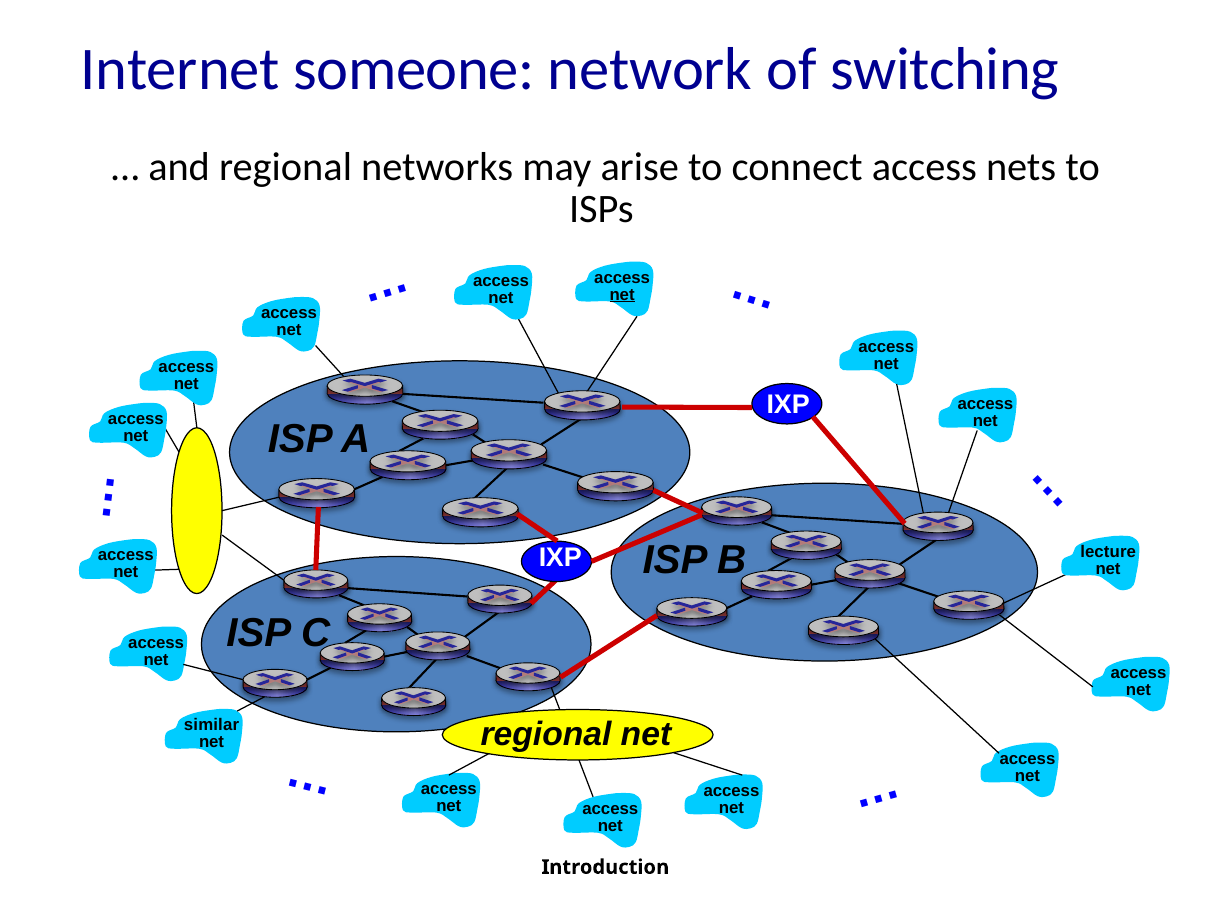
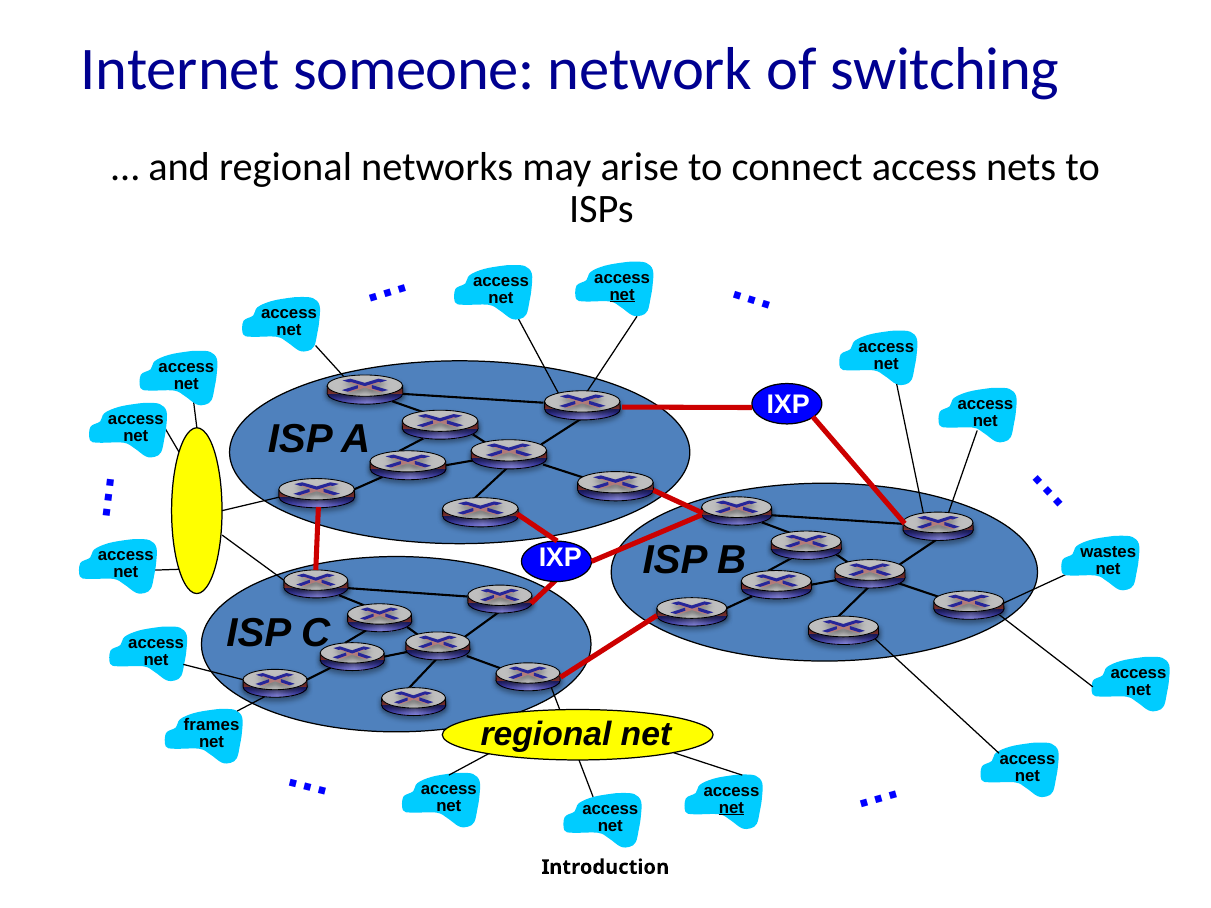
lecture: lecture -> wastes
similar: similar -> frames
net at (731, 808) underline: none -> present
